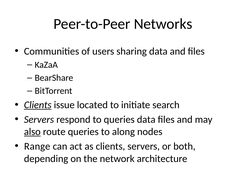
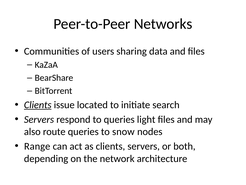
queries data: data -> light
also underline: present -> none
along: along -> snow
